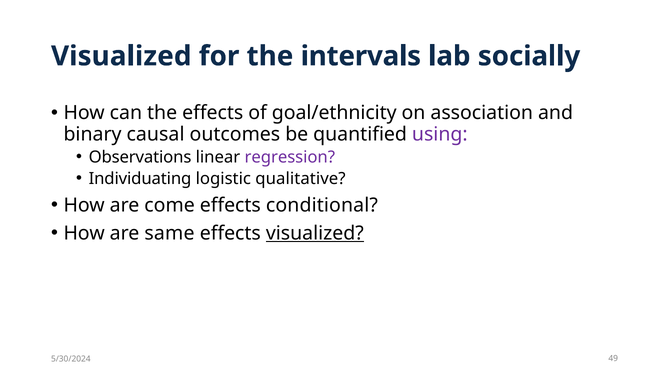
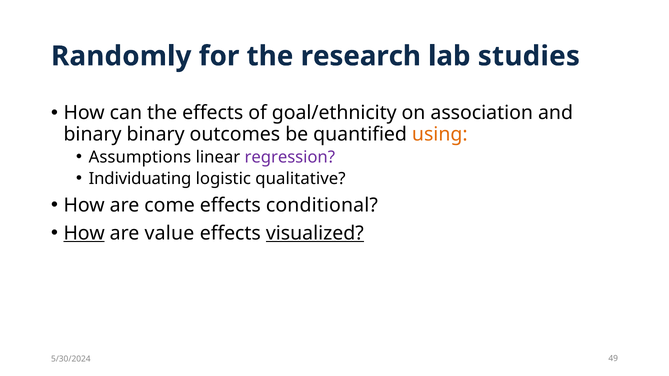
Visualized at (121, 56): Visualized -> Randomly
intervals: intervals -> research
socially: socially -> studies
binary causal: causal -> binary
using colour: purple -> orange
Observations: Observations -> Assumptions
How at (84, 233) underline: none -> present
same: same -> value
